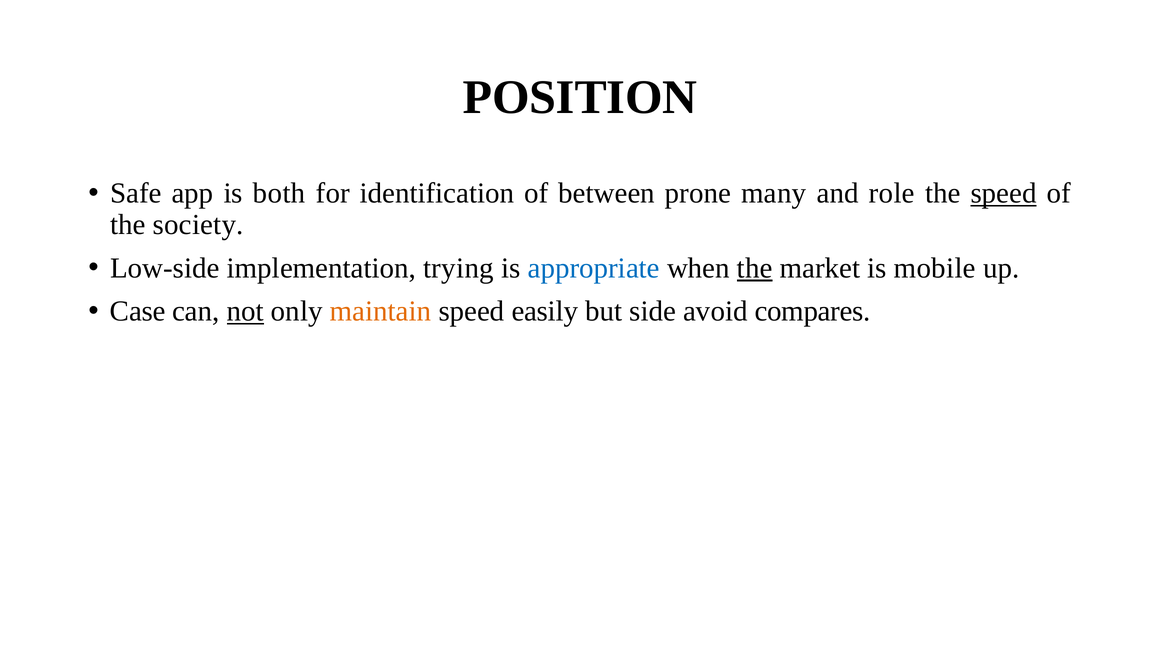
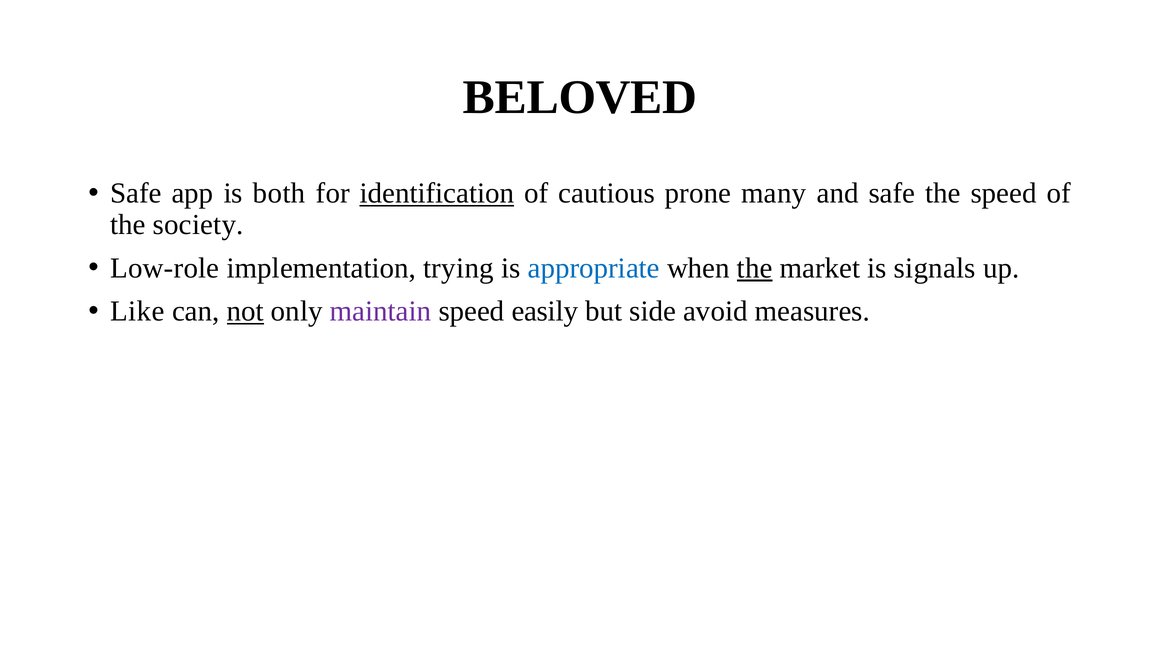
POSITION: POSITION -> BELOVED
identification underline: none -> present
between: between -> cautious
and role: role -> safe
speed at (1004, 194) underline: present -> none
Low-side: Low-side -> Low-role
mobile: mobile -> signals
Case: Case -> Like
maintain colour: orange -> purple
compares: compares -> measures
